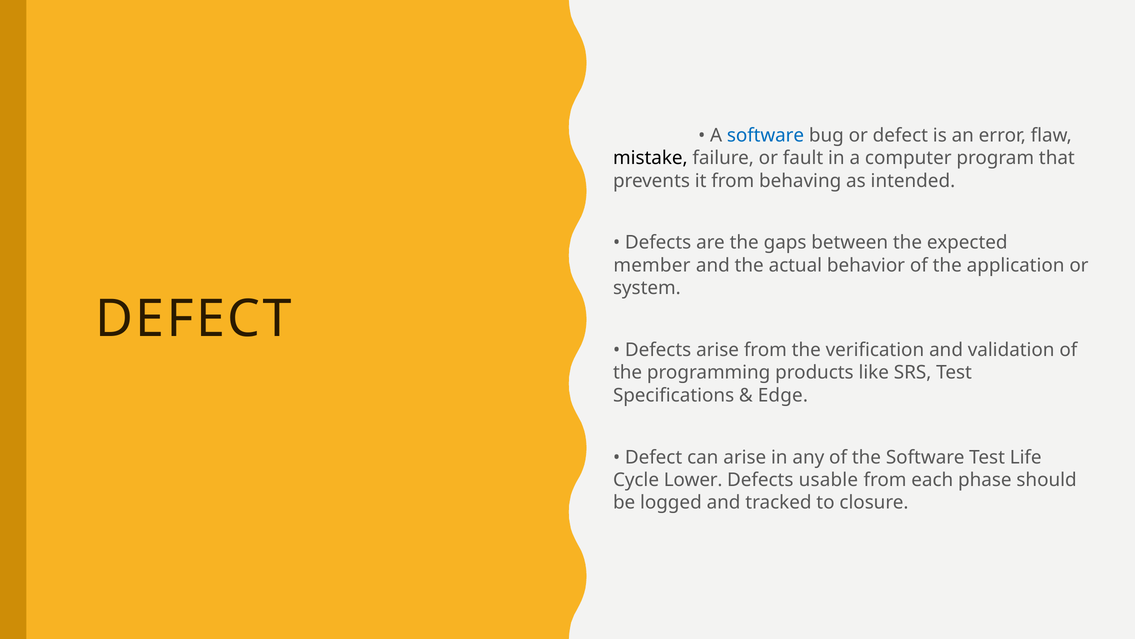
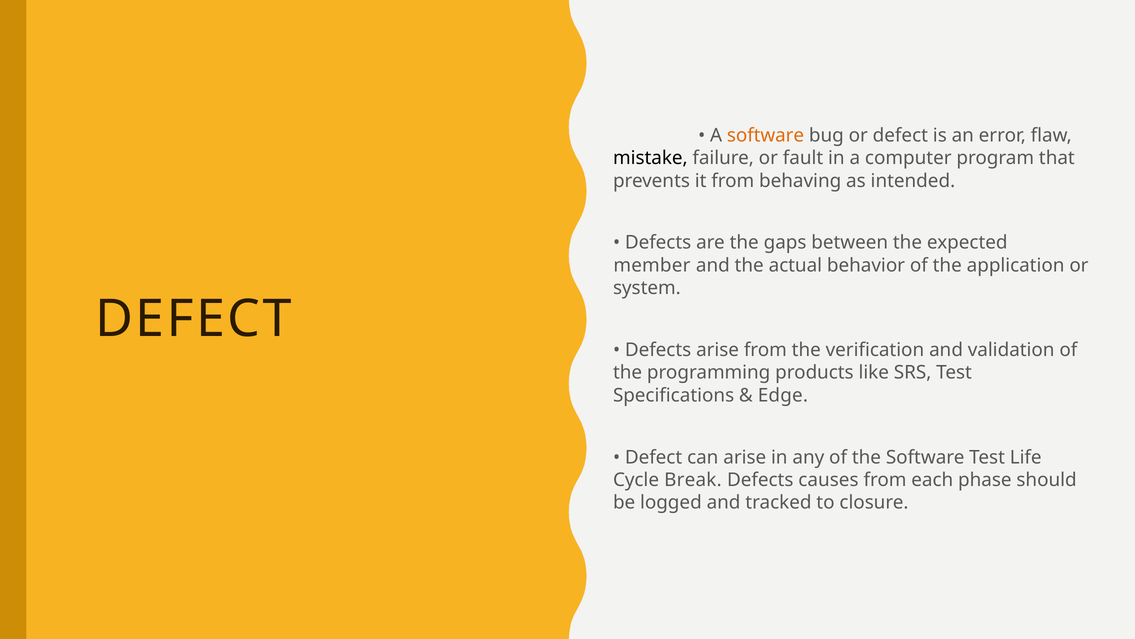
software at (766, 135) colour: blue -> orange
Lower: Lower -> Break
usable: usable -> causes
